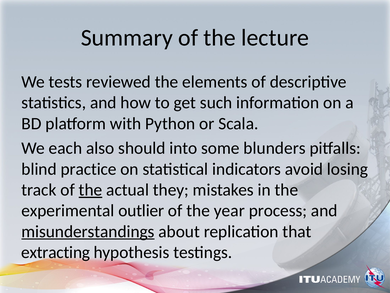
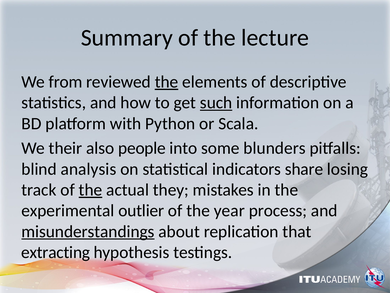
tests: tests -> from
the at (167, 82) underline: none -> present
such underline: none -> present
each: each -> their
should: should -> people
practice: practice -> analysis
avoid: avoid -> share
